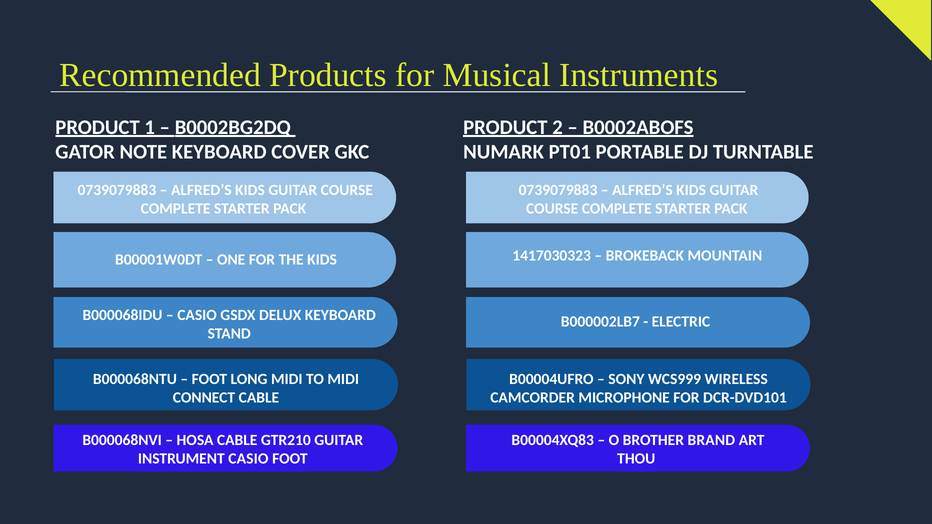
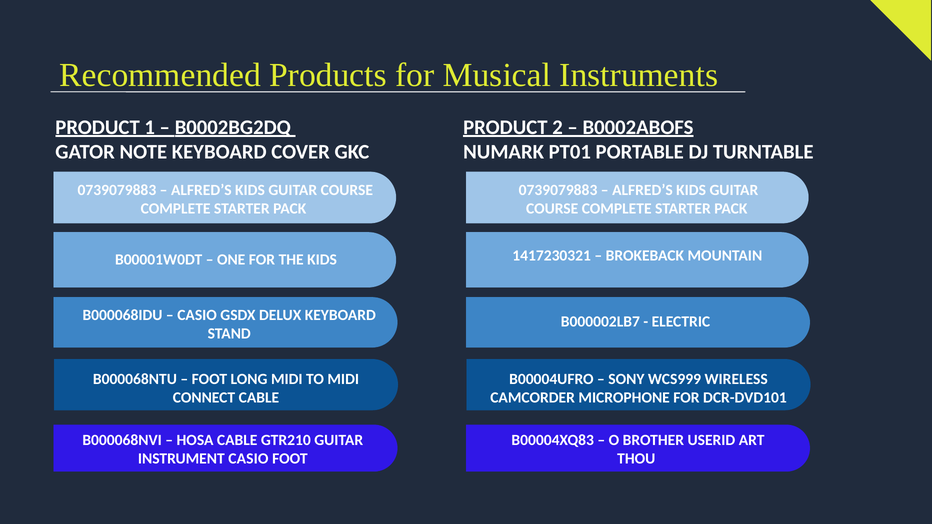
1417030323: 1417030323 -> 1417230321
BRAND: BRAND -> USERID
